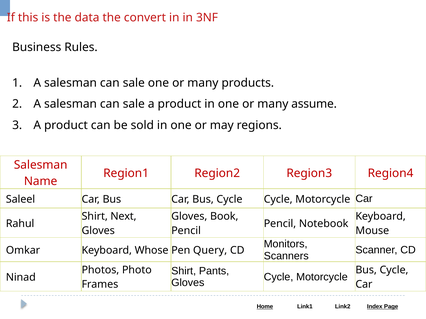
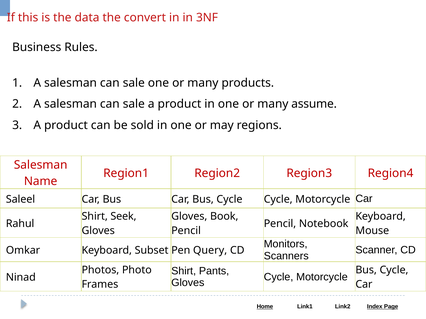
Next: Next -> Seek
Whose: Whose -> Subset
